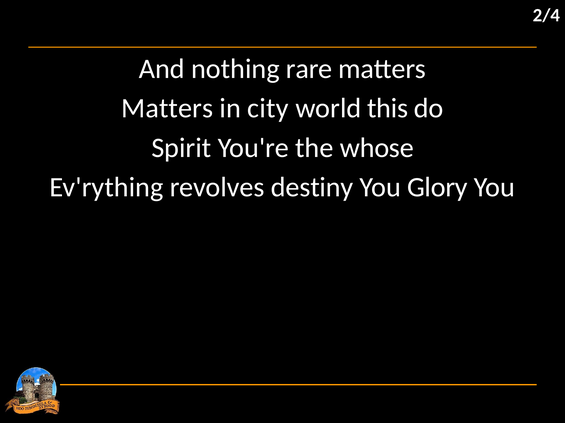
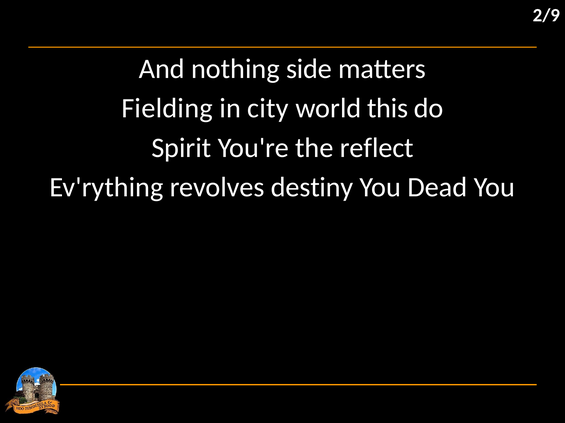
2/4: 2/4 -> 2/9
rare: rare -> side
Matters at (167, 109): Matters -> Fielding
whose: whose -> reflect
Glory: Glory -> Dead
